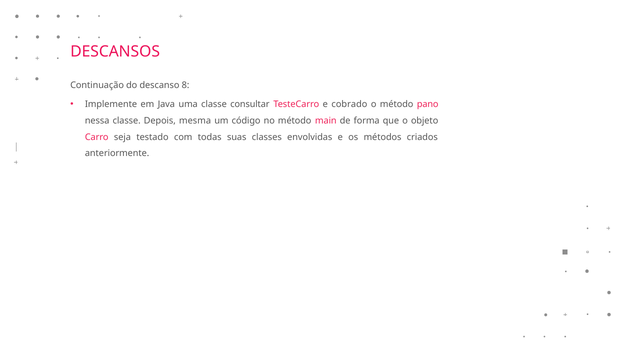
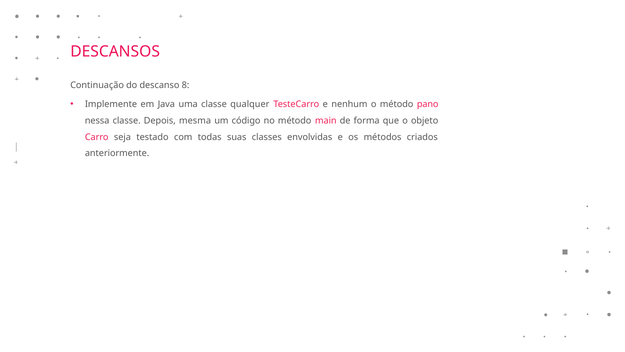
consultar: consultar -> qualquer
cobrado: cobrado -> nenhum
